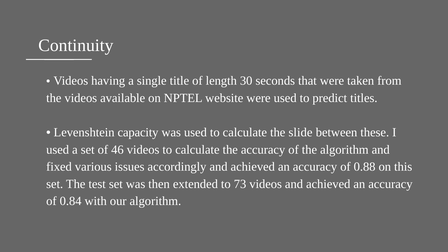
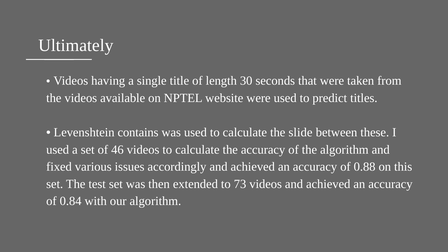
Continuity: Continuity -> Ultimately
capacity: capacity -> contains
